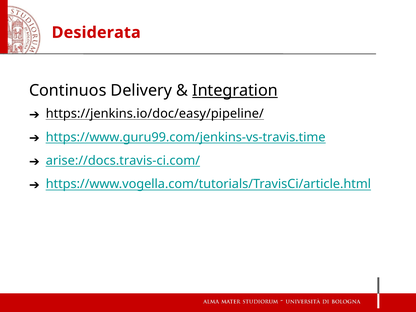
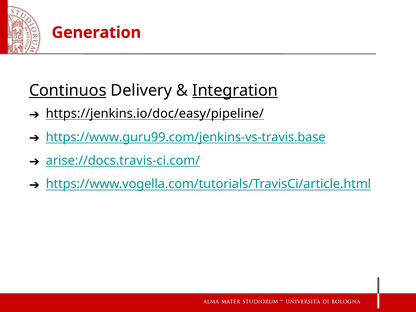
Desiderata: Desiderata -> Generation
Continuos underline: none -> present
https://www.guru99.com/jenkins-vs-travis.time: https://www.guru99.com/jenkins-vs-travis.time -> https://www.guru99.com/jenkins-vs-travis.base
